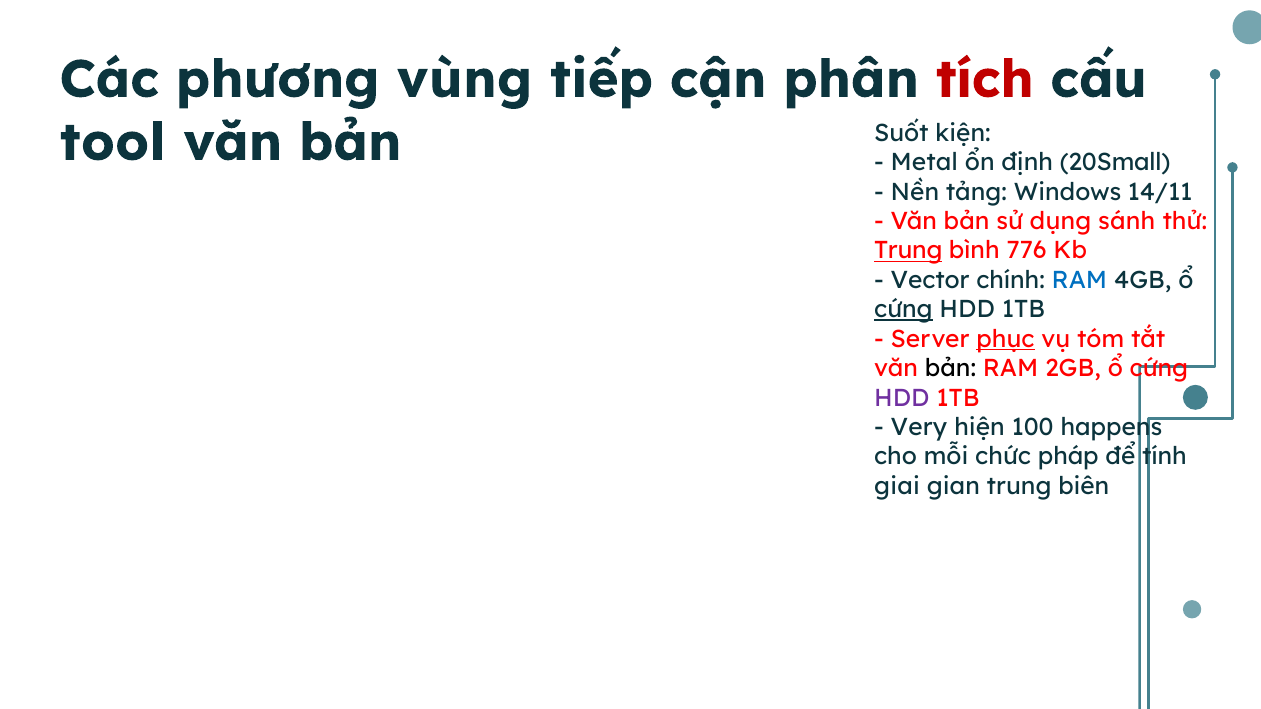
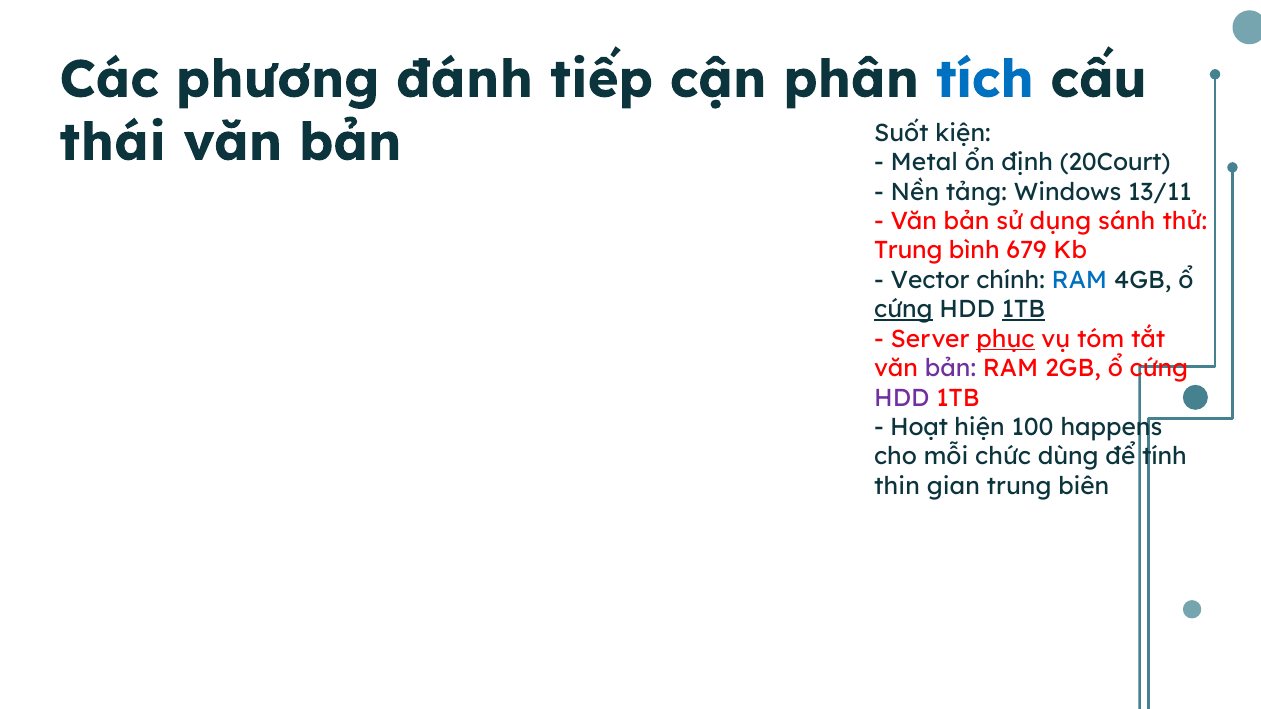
vùng: vùng -> đánh
tích colour: red -> blue
tool: tool -> thái
20Small: 20Small -> 20Court
14/11: 14/11 -> 13/11
Trung at (908, 251) underline: present -> none
776: 776 -> 679
1TB at (1023, 310) underline: none -> present
bản at (950, 369) colour: black -> purple
Very: Very -> Hoạt
pháp: pháp -> dùng
giai: giai -> thin
